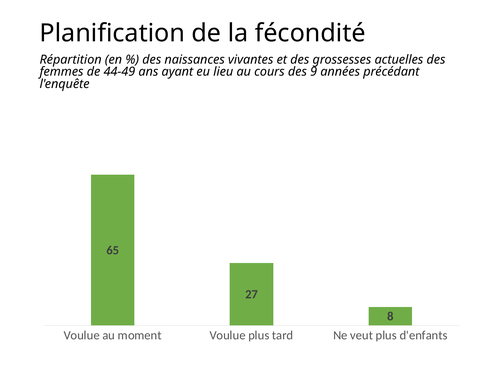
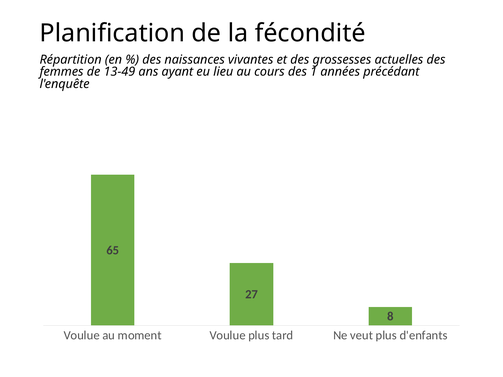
44-49: 44-49 -> 13-49
9: 9 -> 1
